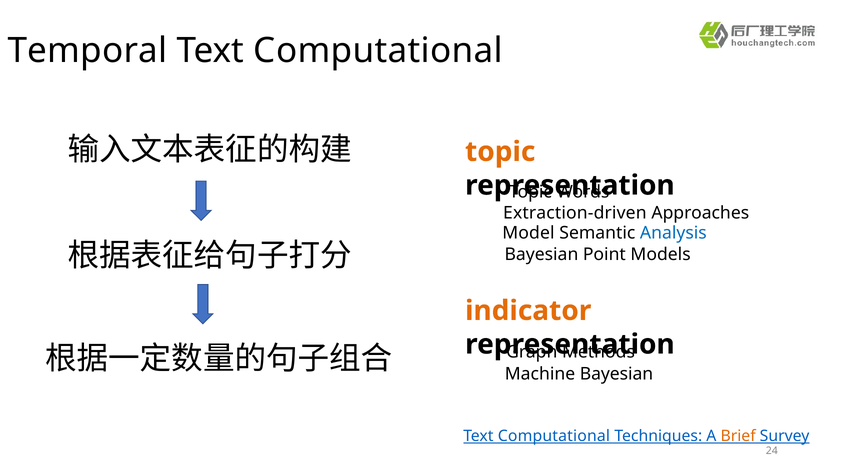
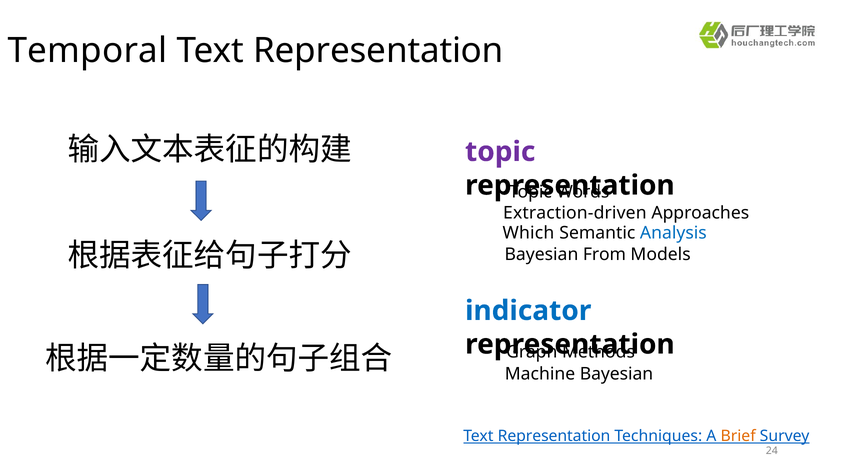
Computational at (378, 51): Computational -> Representation
topic at (500, 152) colour: orange -> purple
Model: Model -> Which
Point: Point -> From
indicator colour: orange -> blue
Computational at (554, 437): Computational -> Representation
